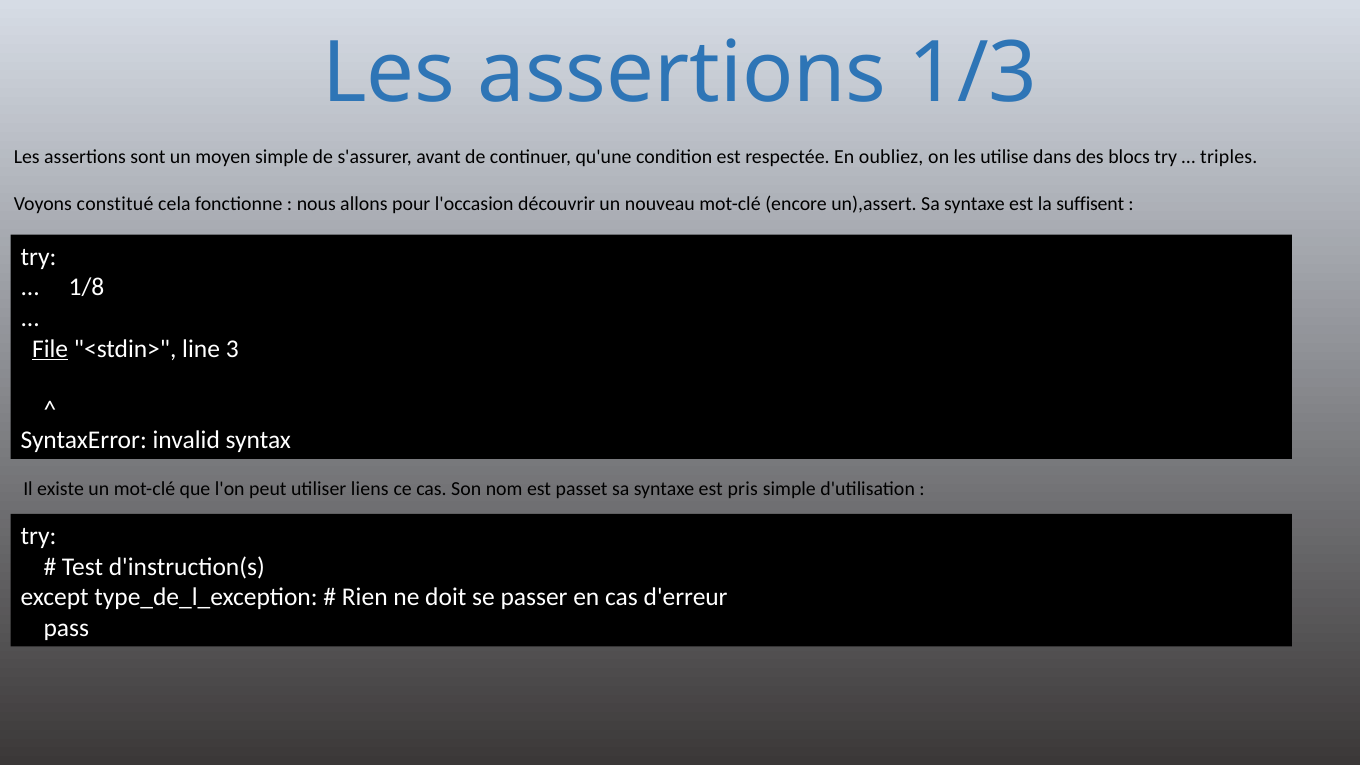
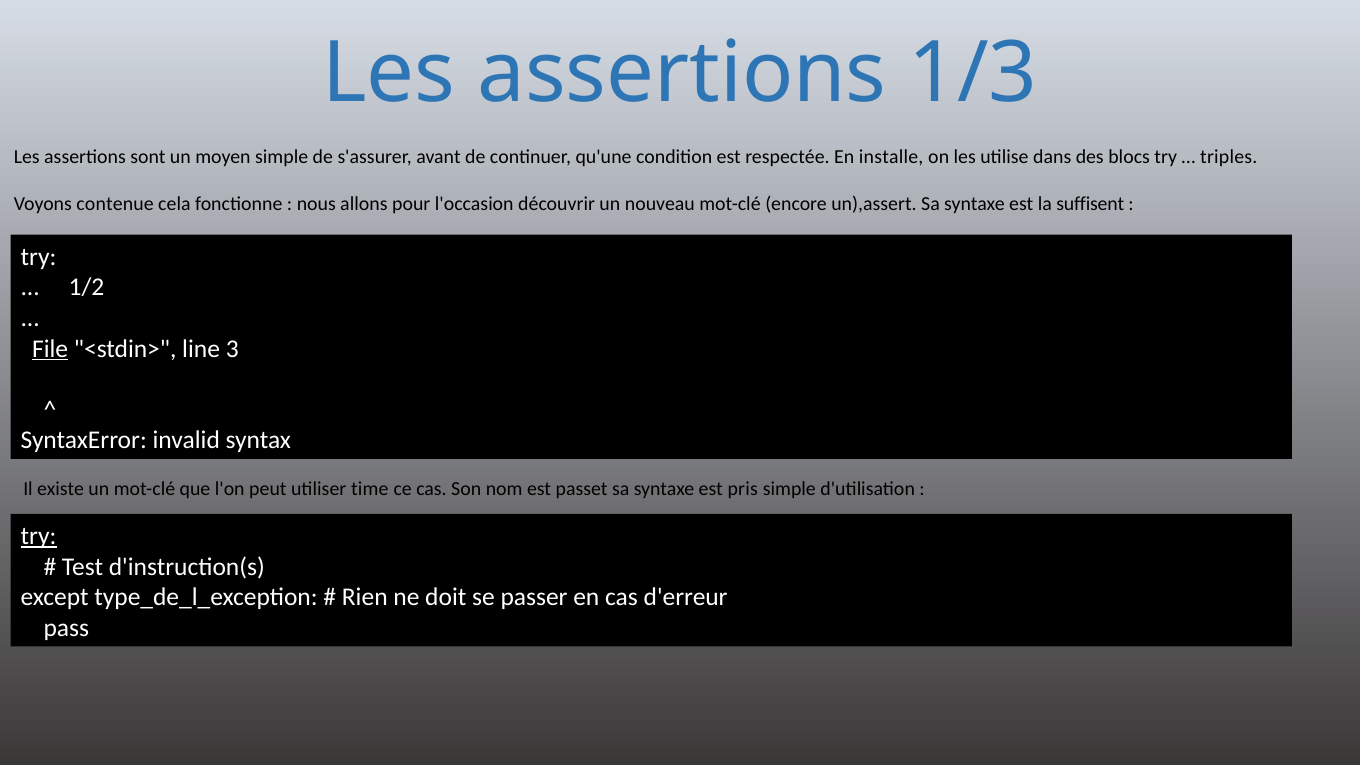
oubliez: oubliez -> installe
constitué: constitué -> contenue
1/8: 1/8 -> 1/2
liens: liens -> time
try at (39, 536) underline: none -> present
